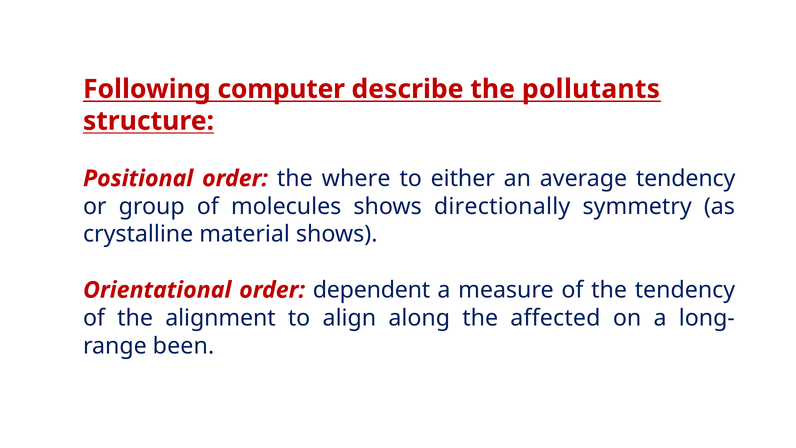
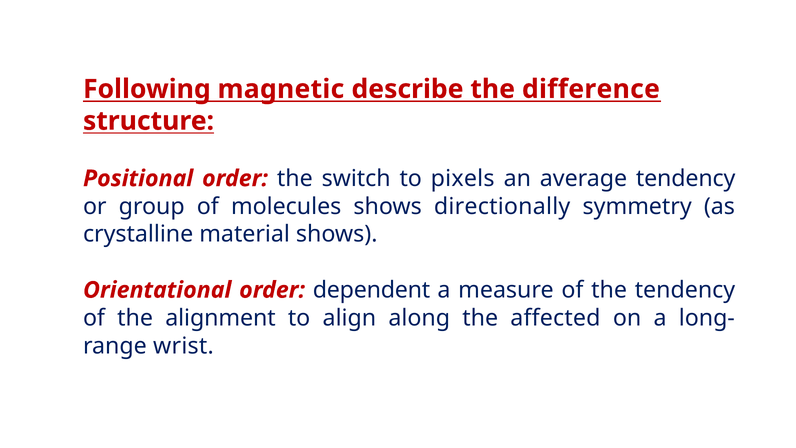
computer: computer -> magnetic
pollutants: pollutants -> difference
where: where -> switch
either: either -> pixels
been: been -> wrist
